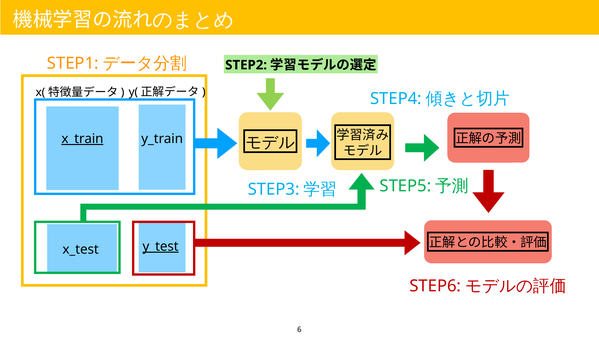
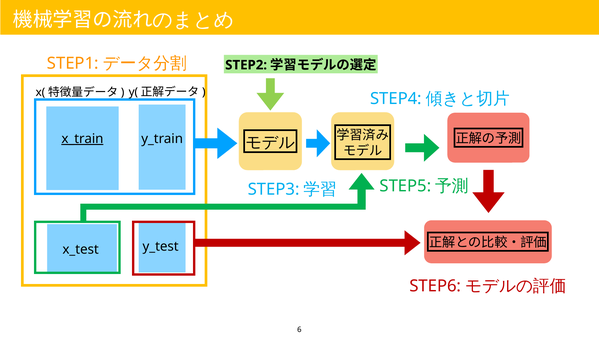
y_test underline: present -> none
